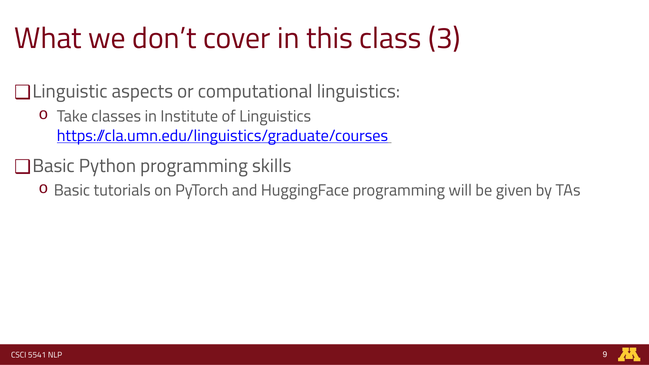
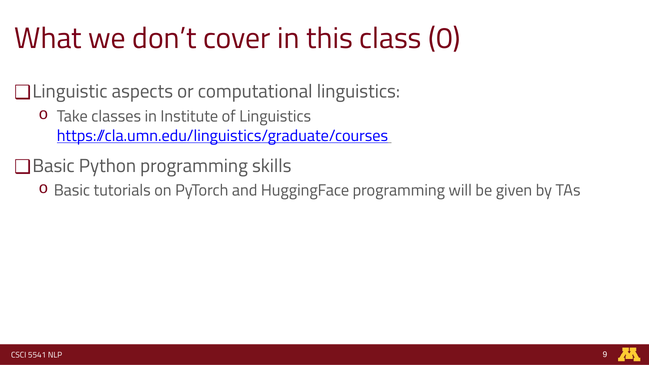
3: 3 -> 0
